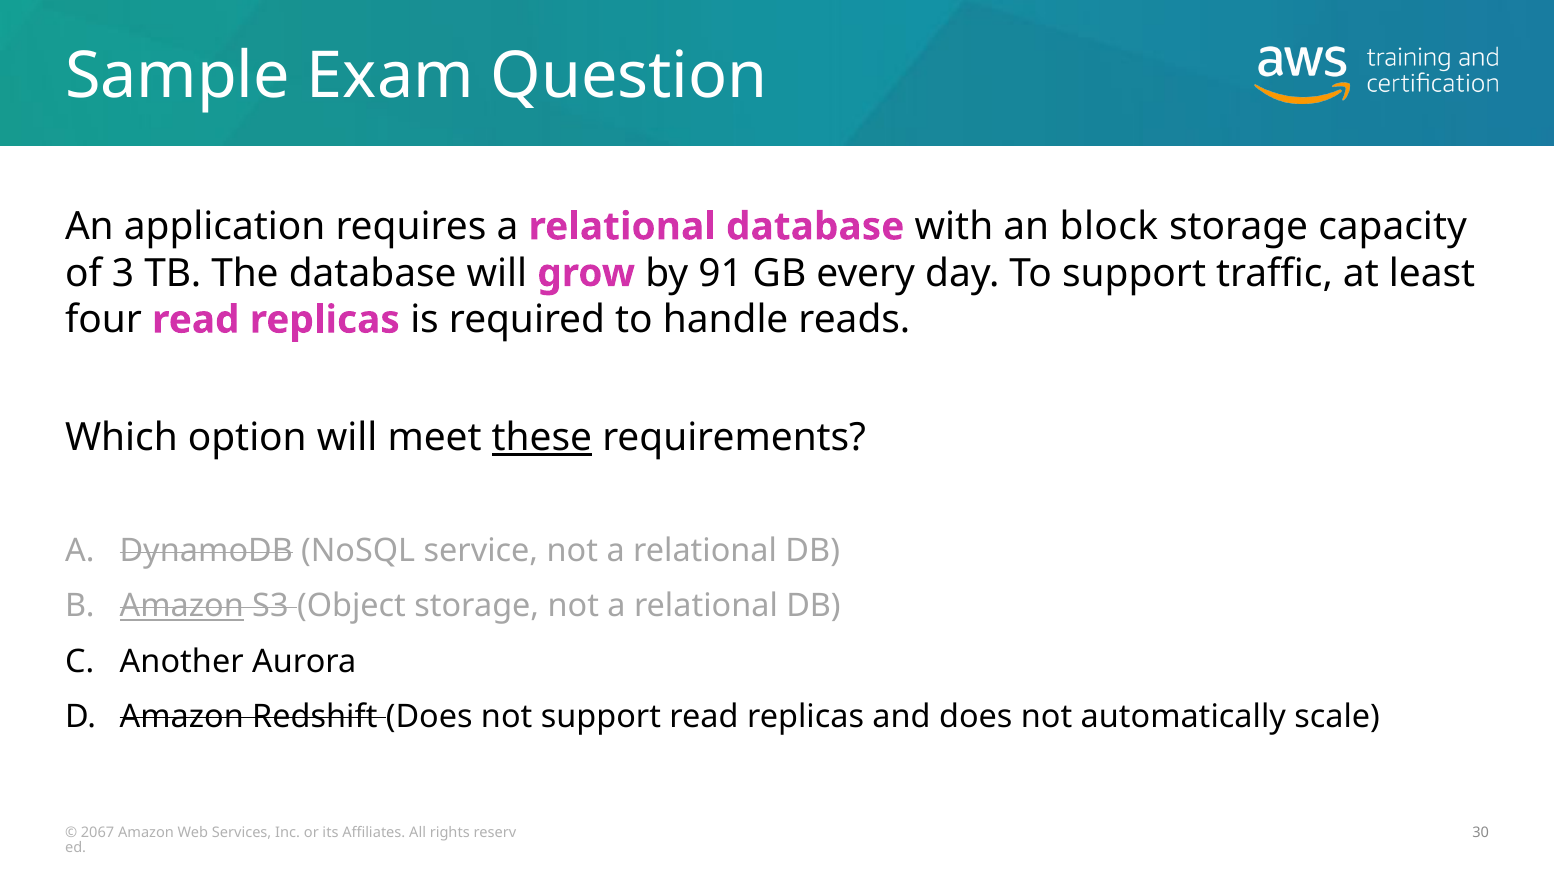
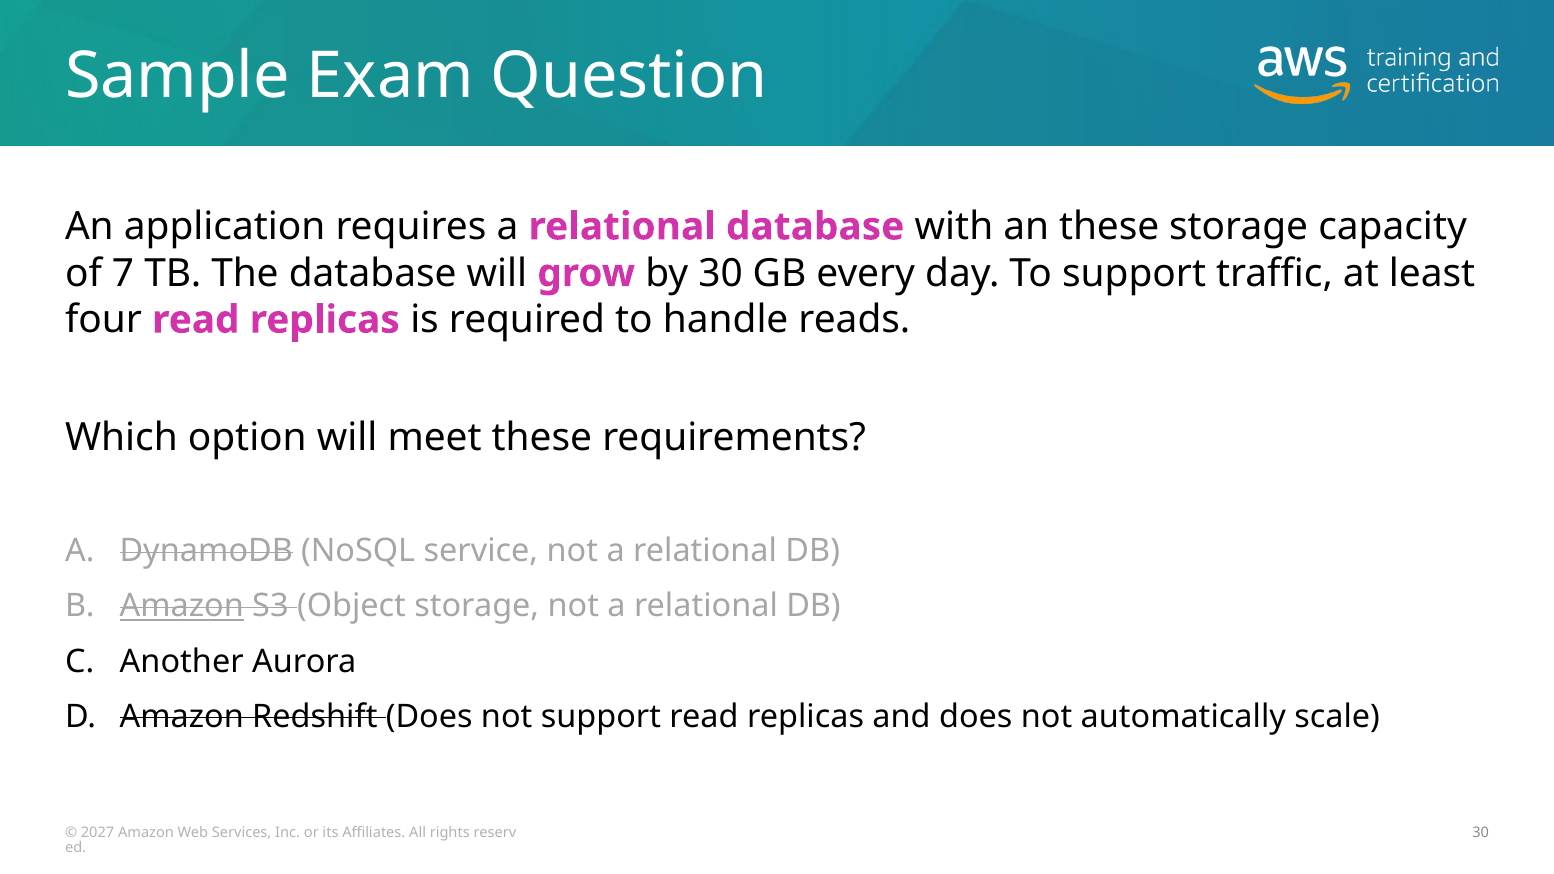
an block: block -> these
3: 3 -> 7
by 91: 91 -> 30
these at (542, 438) underline: present -> none
2067: 2067 -> 2027
